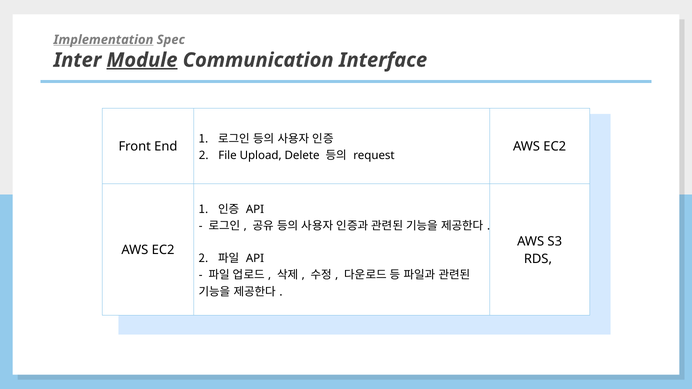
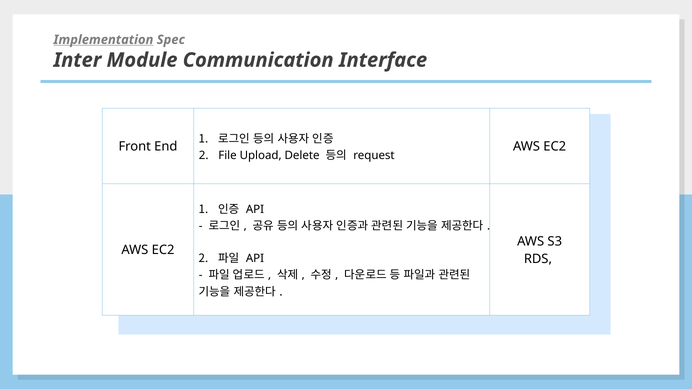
Module underline: present -> none
